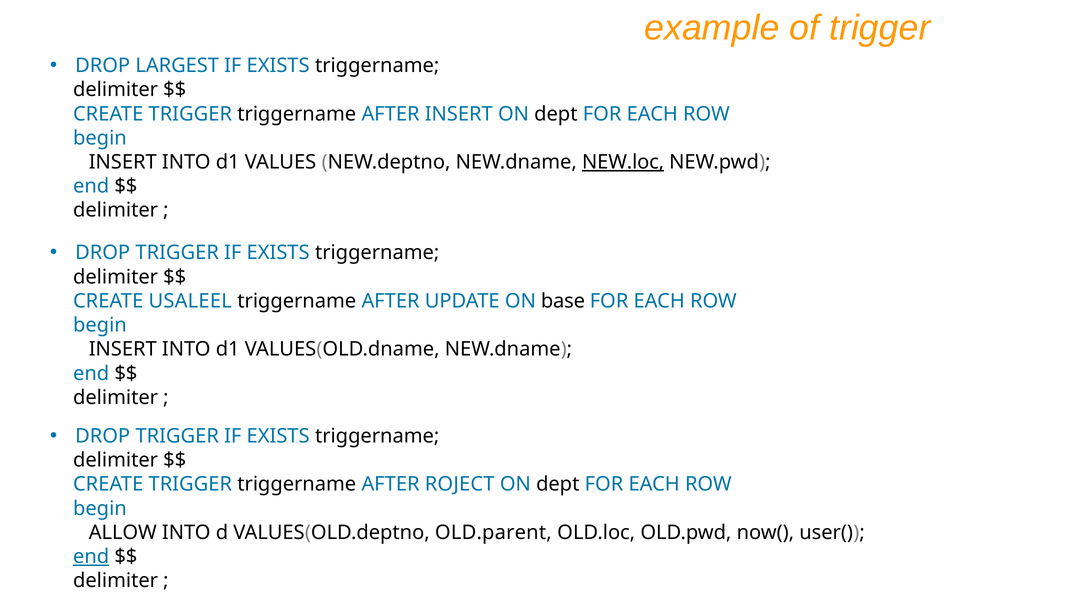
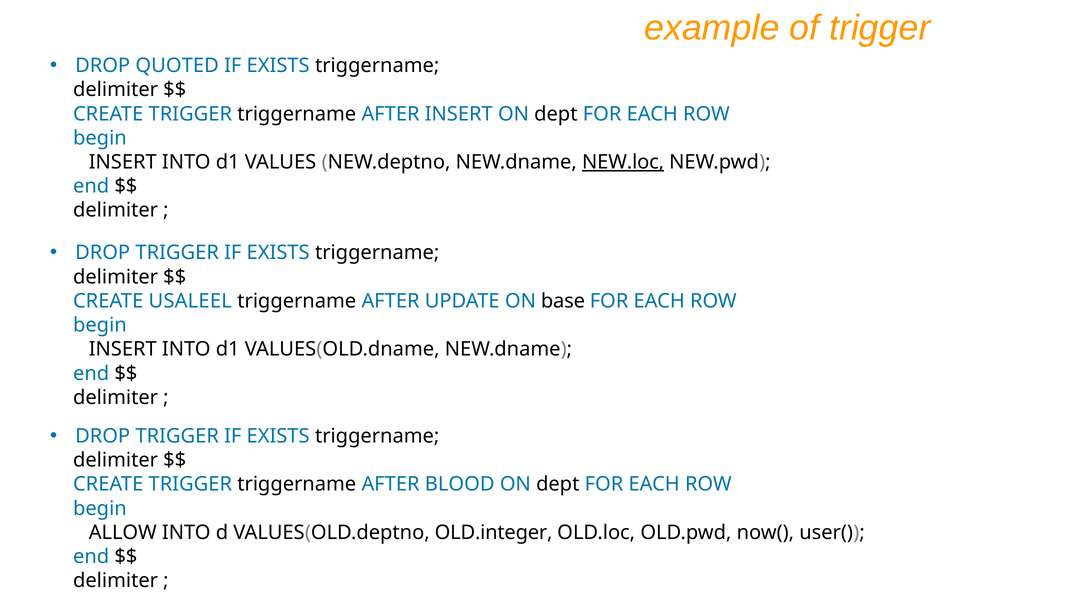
LARGEST: LARGEST -> QUOTED
ROJECT: ROJECT -> BLOOD
OLD.parent: OLD.parent -> OLD.integer
end at (91, 557) underline: present -> none
